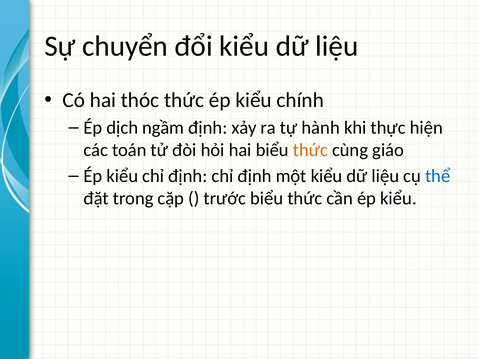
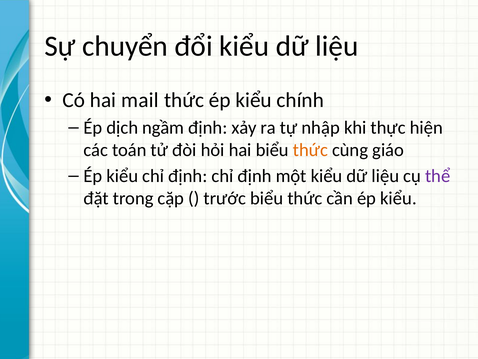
thóc: thóc -> mail
hành: hành -> nhập
thể colour: blue -> purple
